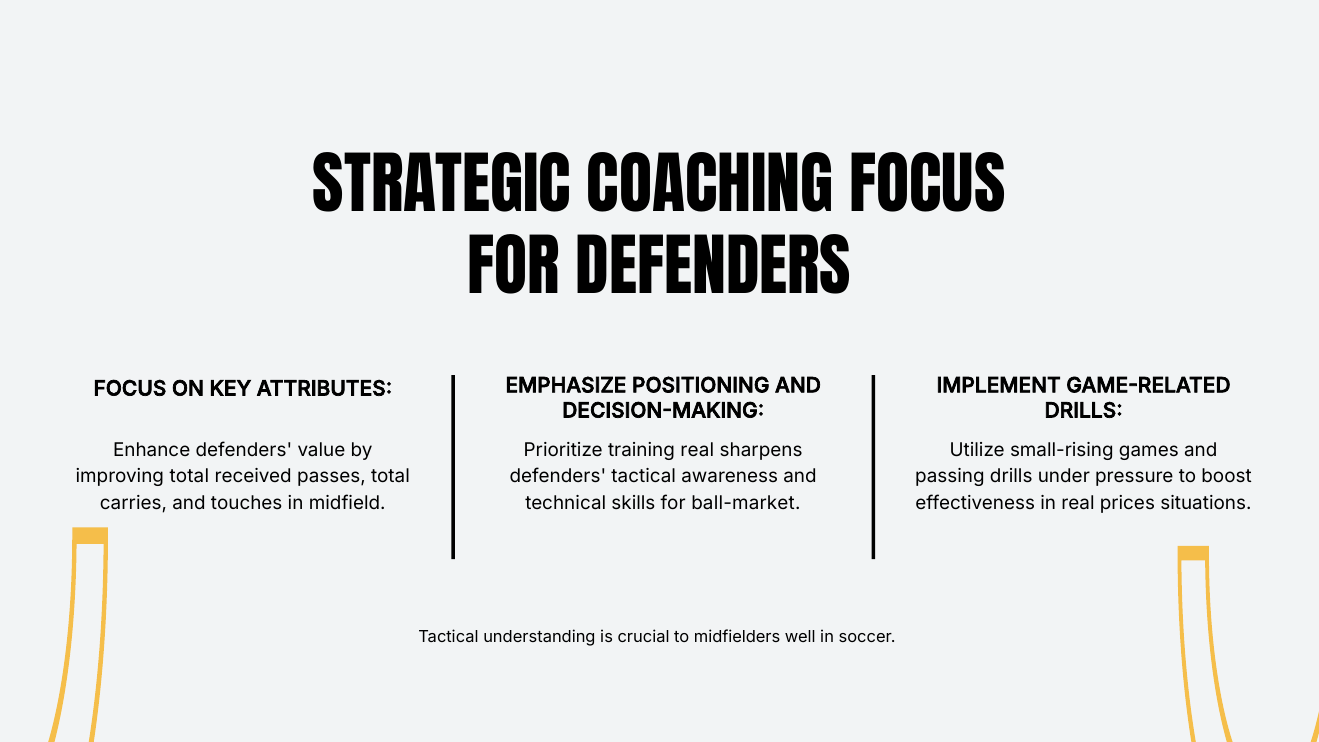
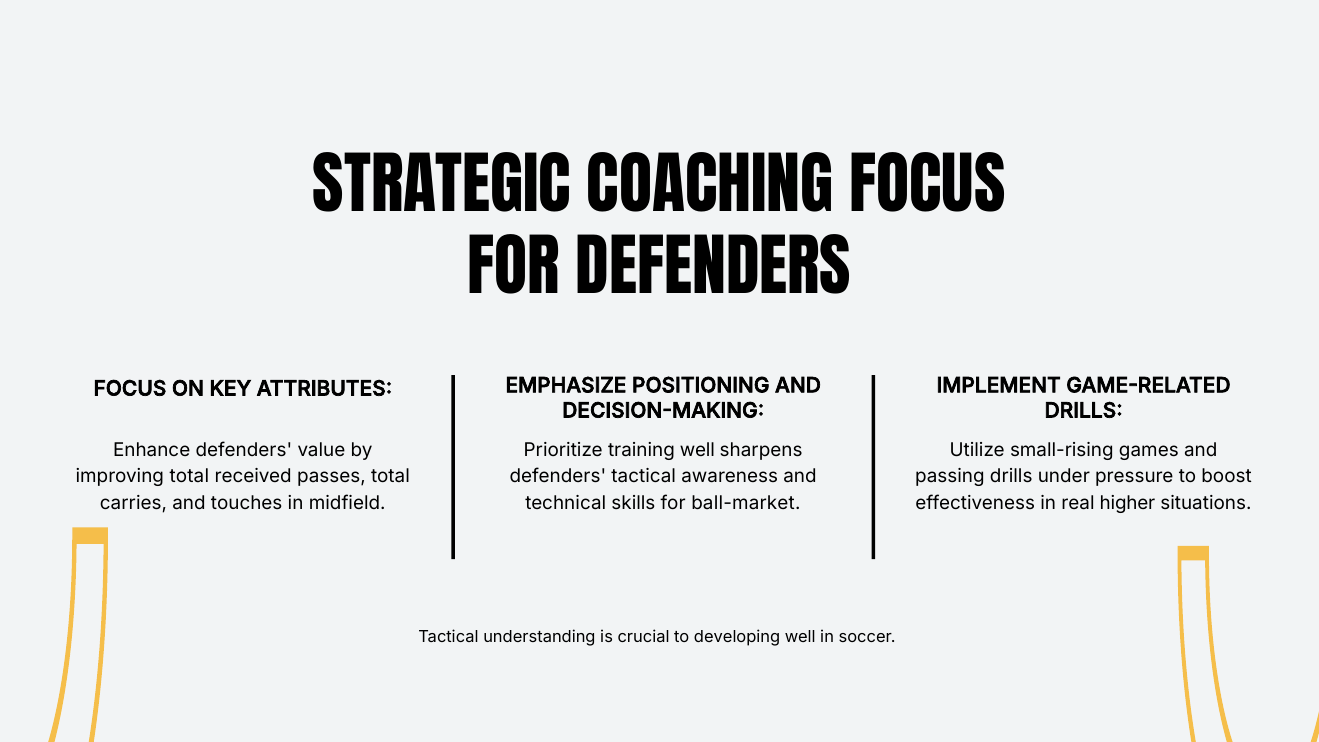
training real: real -> well
prices: prices -> higher
midfielders: midfielders -> developing
